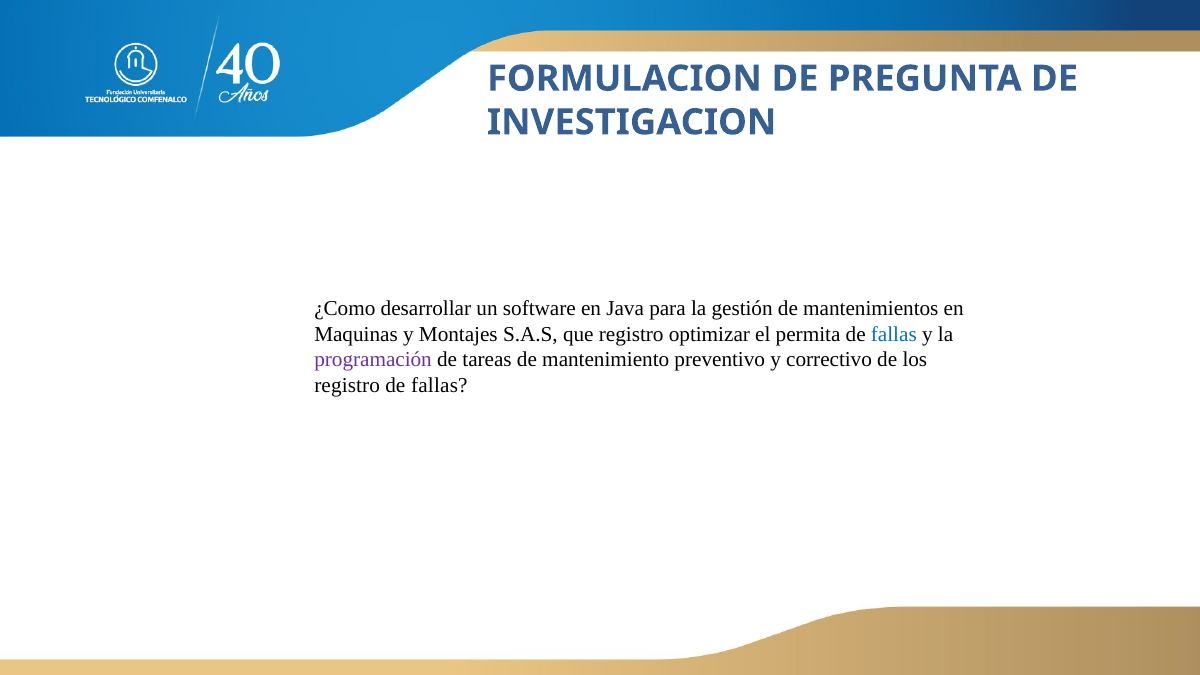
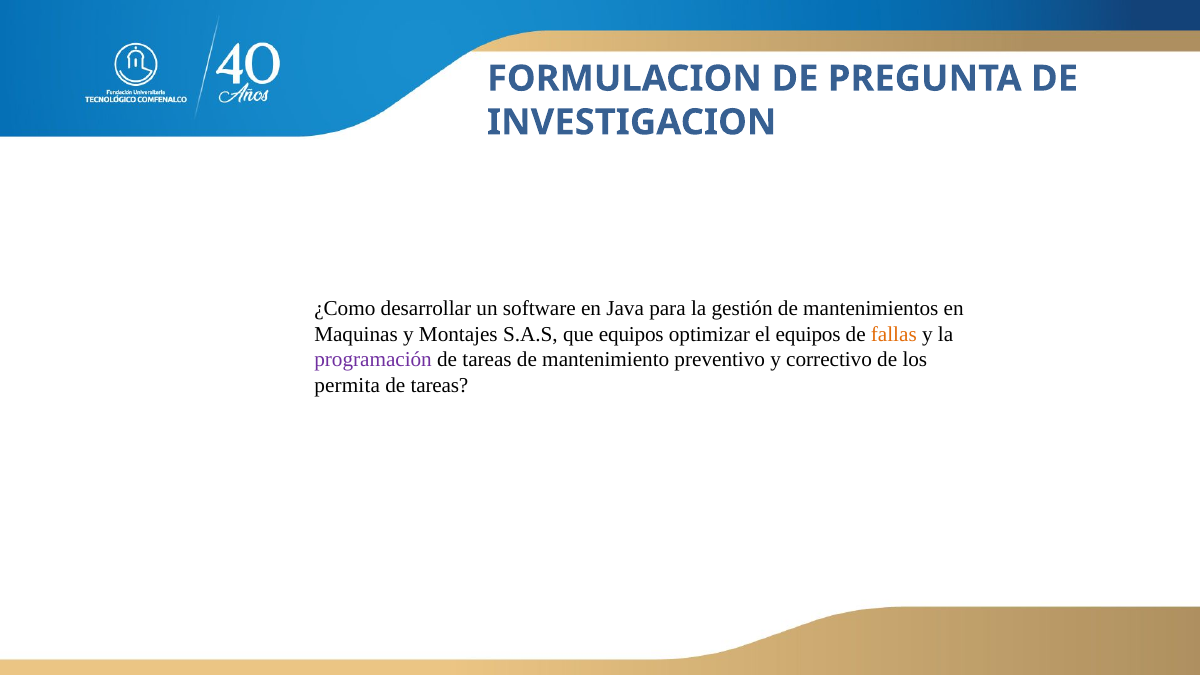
que registro: registro -> equipos
el permita: permita -> equipos
fallas at (894, 334) colour: blue -> orange
registro at (347, 385): registro -> permita
fallas at (439, 385): fallas -> tareas
